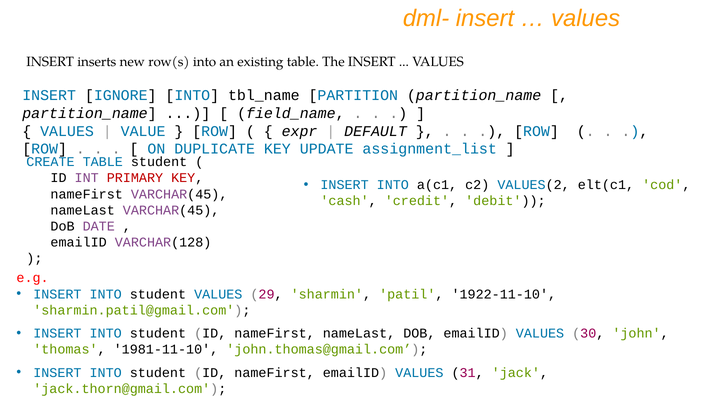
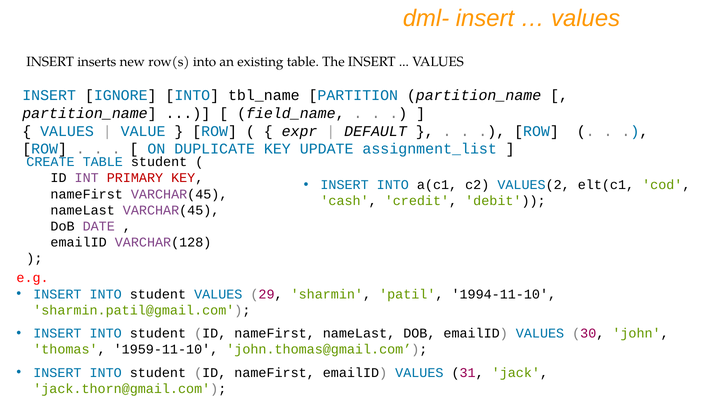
1922-11-10: 1922-11-10 -> 1994-11-10
1981-11-10: 1981-11-10 -> 1959-11-10
